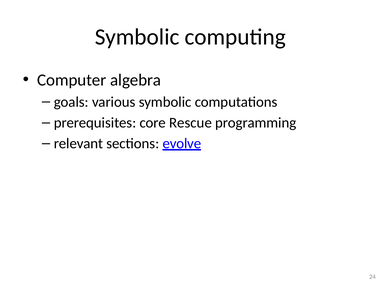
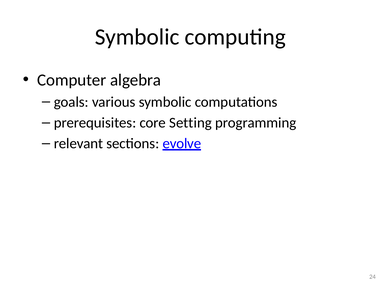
Rescue: Rescue -> Setting
